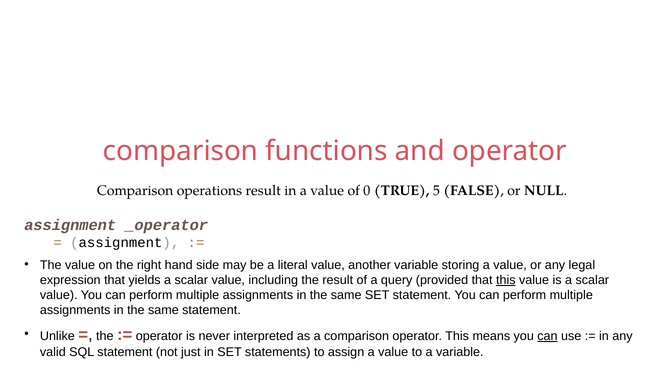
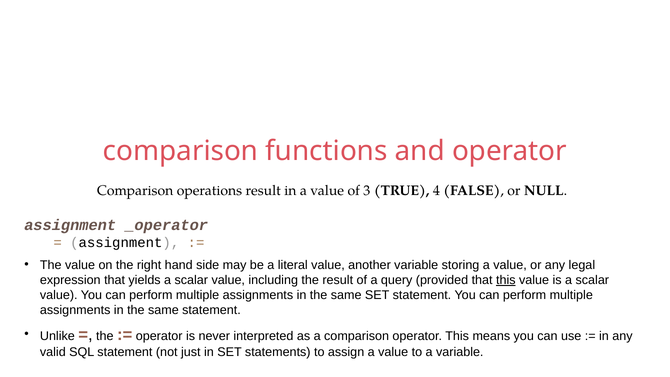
0: 0 -> 3
5: 5 -> 4
can at (547, 336) underline: present -> none
